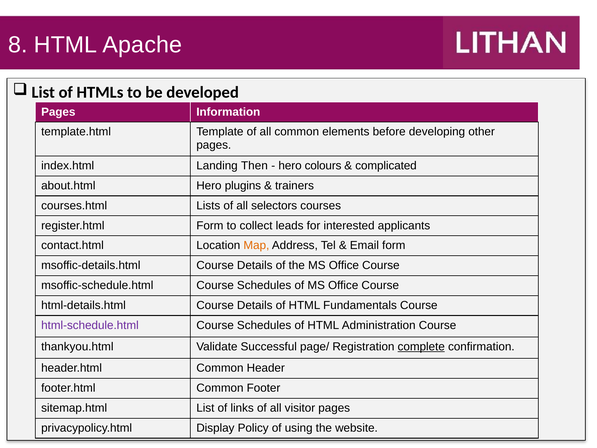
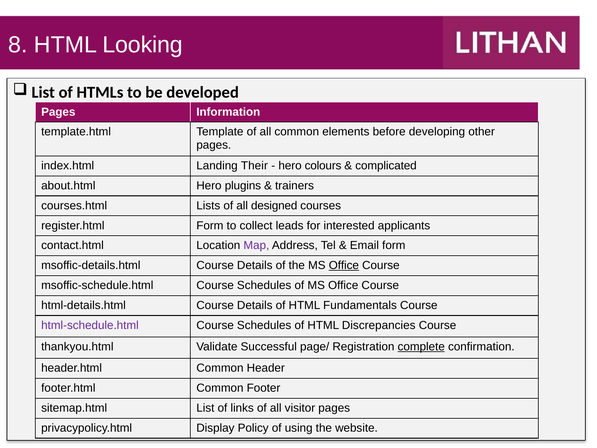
Apache: Apache -> Looking
Then: Then -> Their
selectors: selectors -> designed
Map colour: orange -> purple
Office at (344, 265) underline: none -> present
Administration: Administration -> Discrepancies
